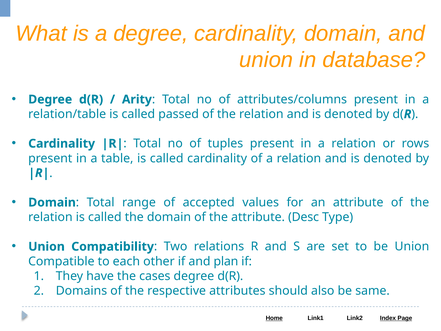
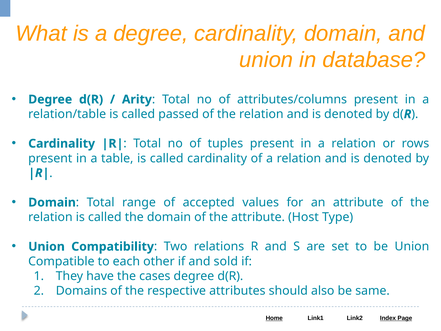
Desc: Desc -> Host
plan: plan -> sold
